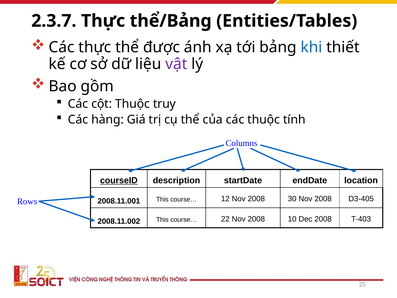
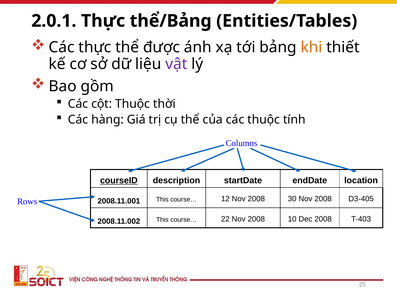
2.3.7: 2.3.7 -> 2.0.1
khi colour: blue -> orange
truy: truy -> thời
